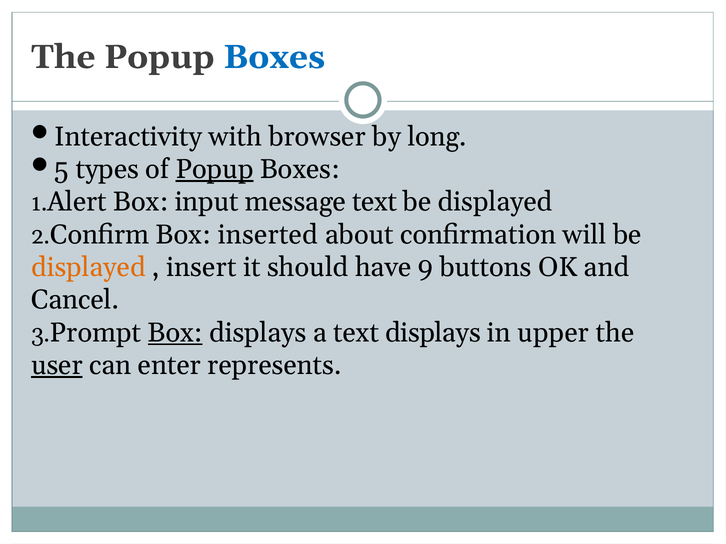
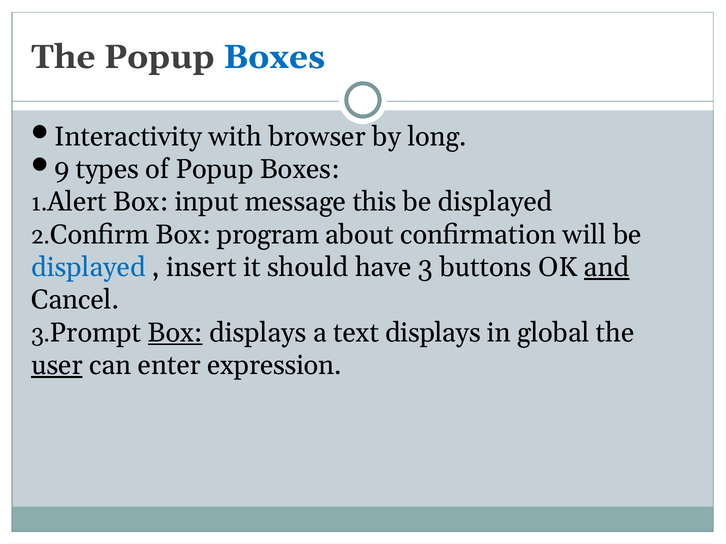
5: 5 -> 9
Popup at (215, 169) underline: present -> none
message text: text -> this
inserted: inserted -> program
displayed at (88, 268) colour: orange -> blue
have 9: 9 -> 3
and underline: none -> present
upper: upper -> global
represents: represents -> expression
